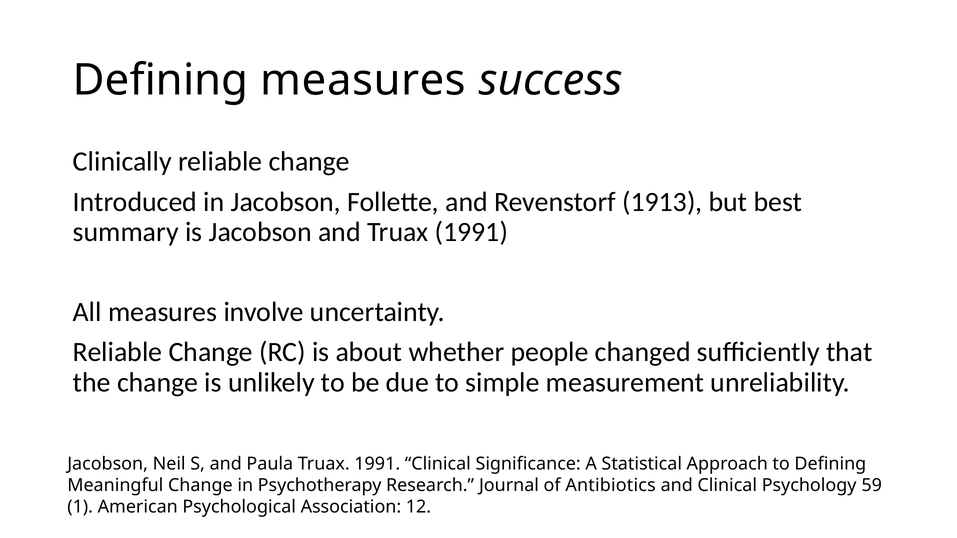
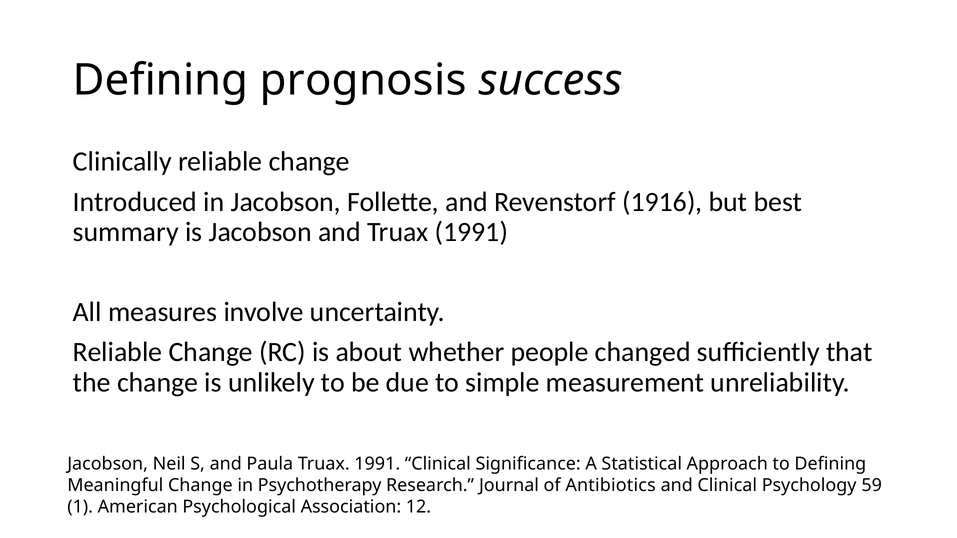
Defining measures: measures -> prognosis
1913: 1913 -> 1916
